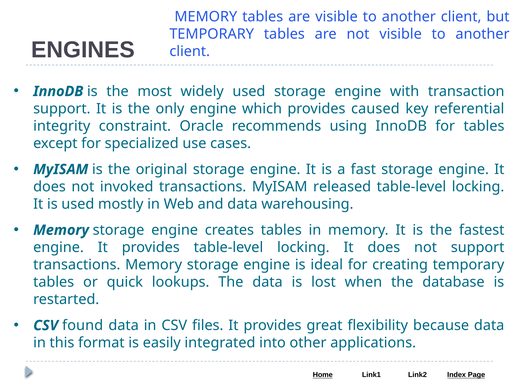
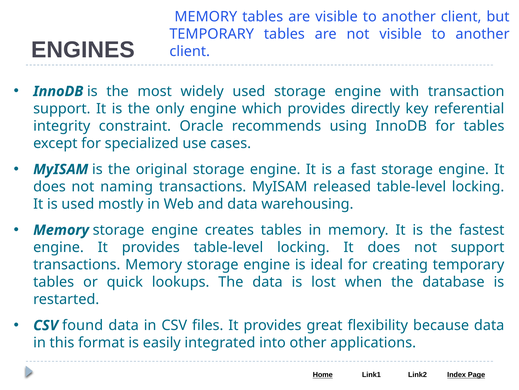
caused: caused -> directly
invoked: invoked -> naming
